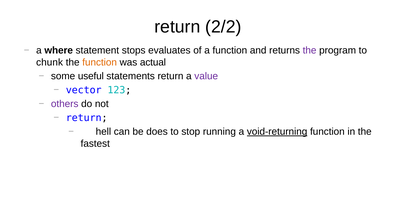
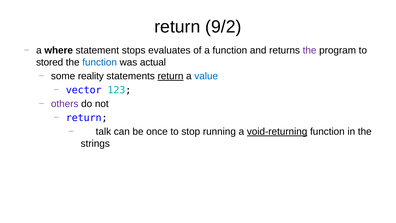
2/2: 2/2 -> 9/2
chunk: chunk -> stored
function at (100, 62) colour: orange -> blue
useful: useful -> reality
return at (170, 76) underline: none -> present
value colour: purple -> blue
hell: hell -> talk
does: does -> once
fastest: fastest -> strings
